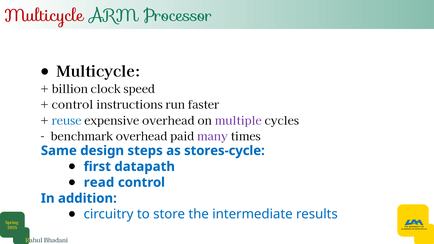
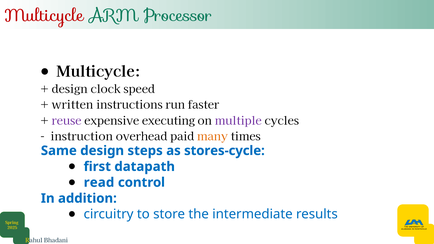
billion at (70, 89): billion -> design
control at (72, 105): control -> written
reuse colour: blue -> purple
expensive overhead: overhead -> executing
benchmark: benchmark -> instruction
many colour: purple -> orange
